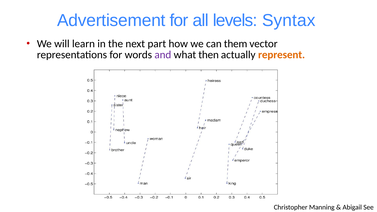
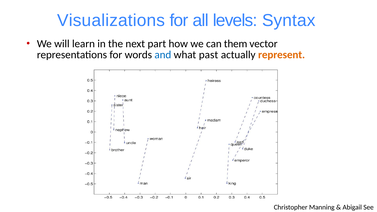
Advertisement: Advertisement -> Visualizations
and colour: purple -> blue
then: then -> past
